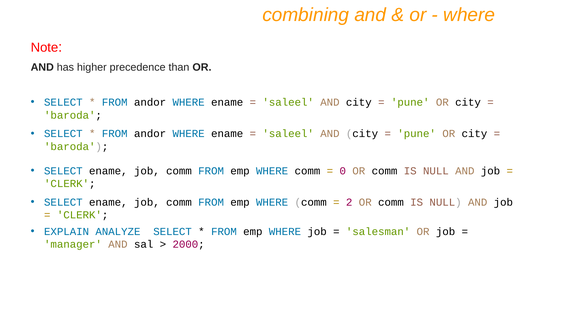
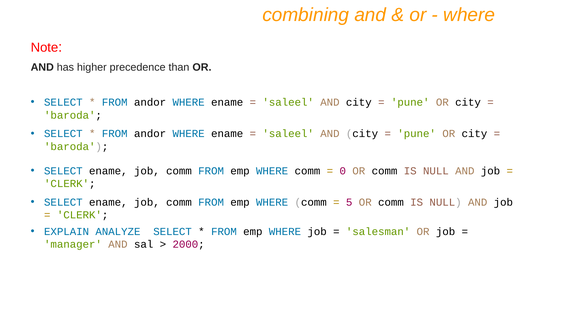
2: 2 -> 5
